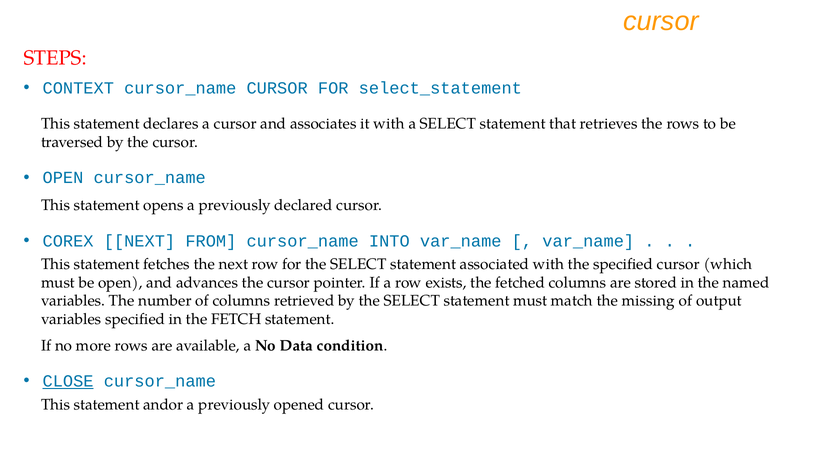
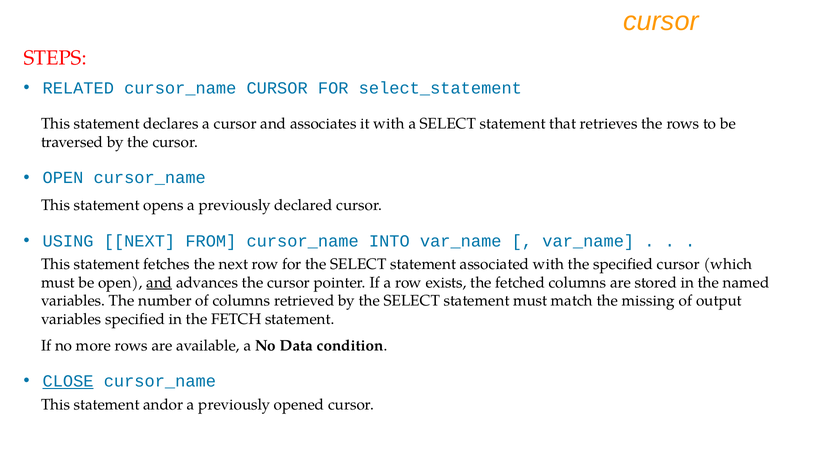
CONTEXT: CONTEXT -> RELATED
COREX: COREX -> USING
and at (159, 282) underline: none -> present
